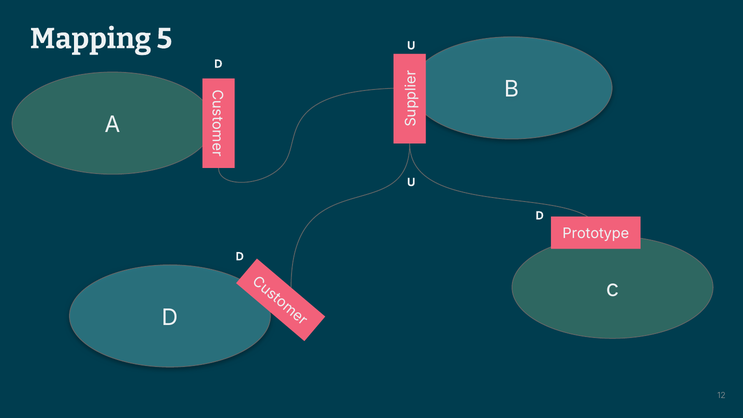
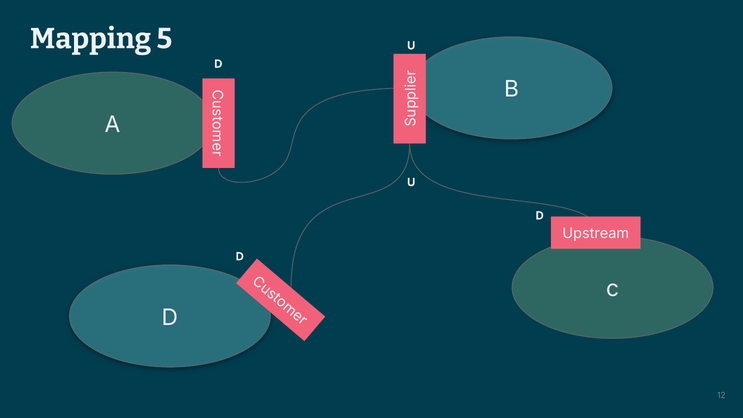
Prototype: Prototype -> Upstream
